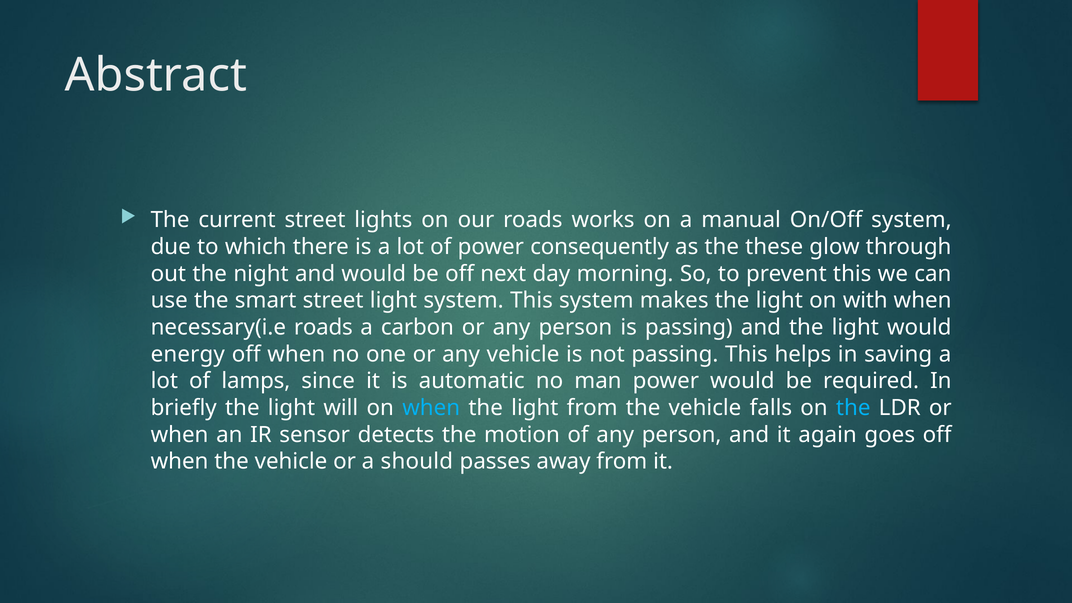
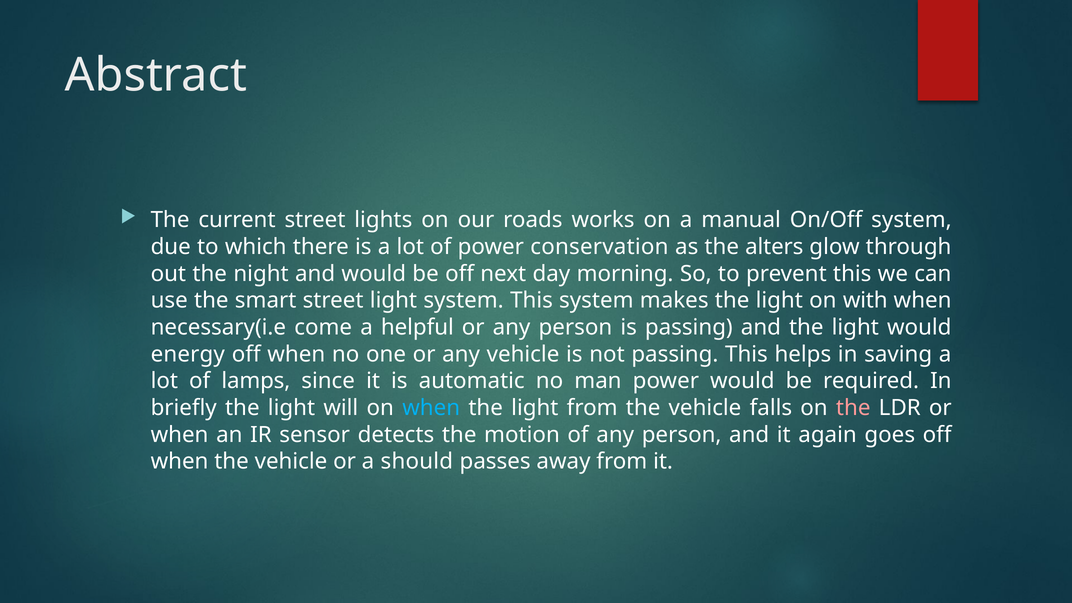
consequently: consequently -> conservation
these: these -> alters
necessary(i.e roads: roads -> come
carbon: carbon -> helpful
the at (853, 408) colour: light blue -> pink
